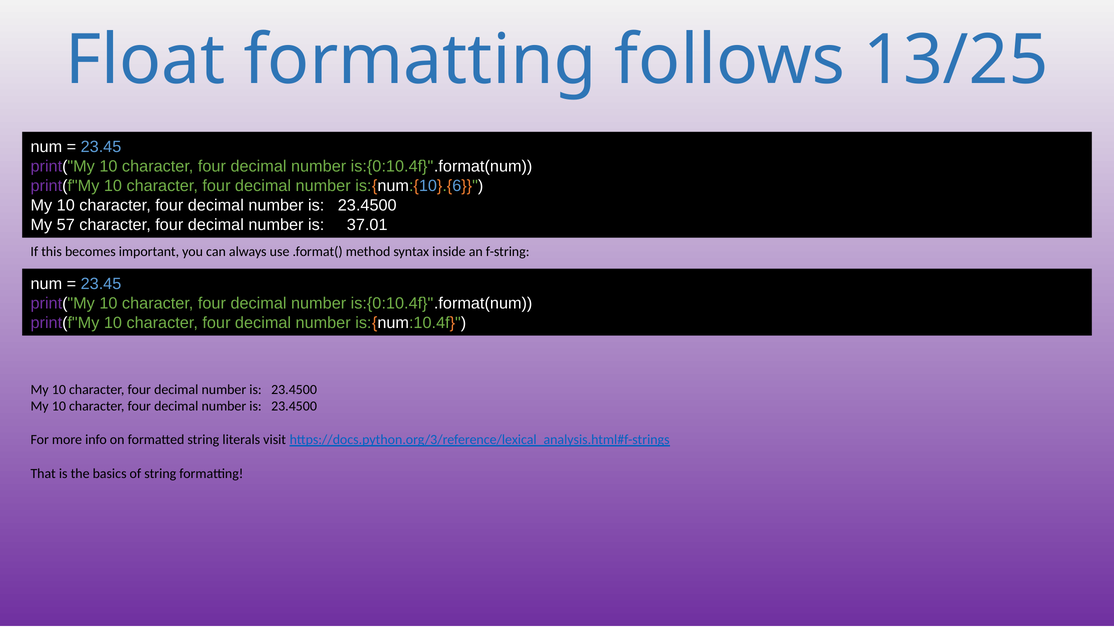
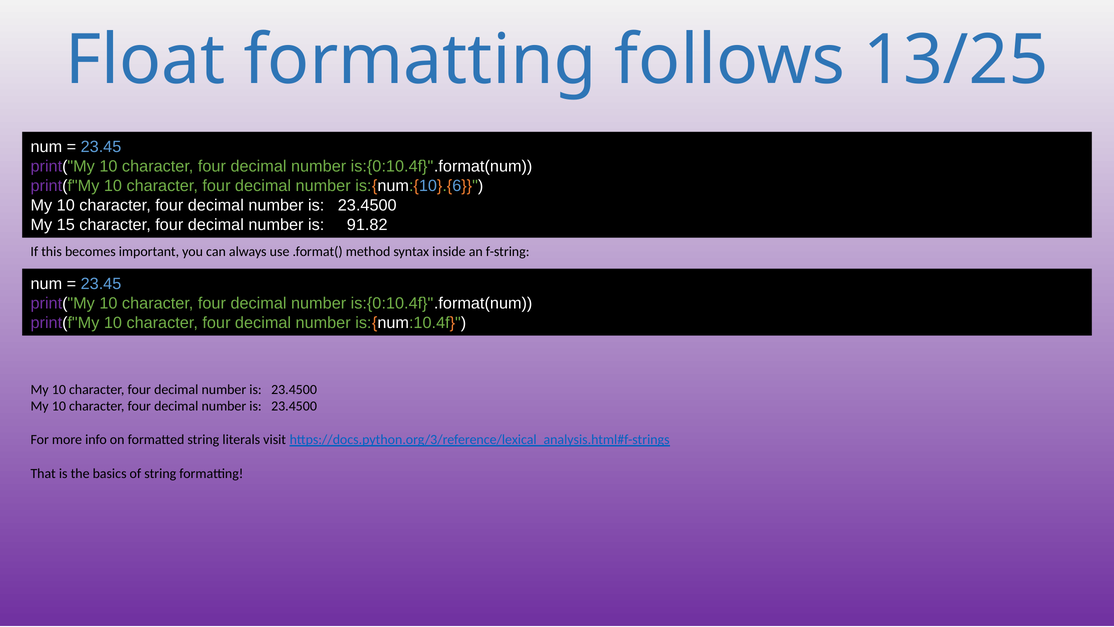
57: 57 -> 15
37.01: 37.01 -> 91.82
